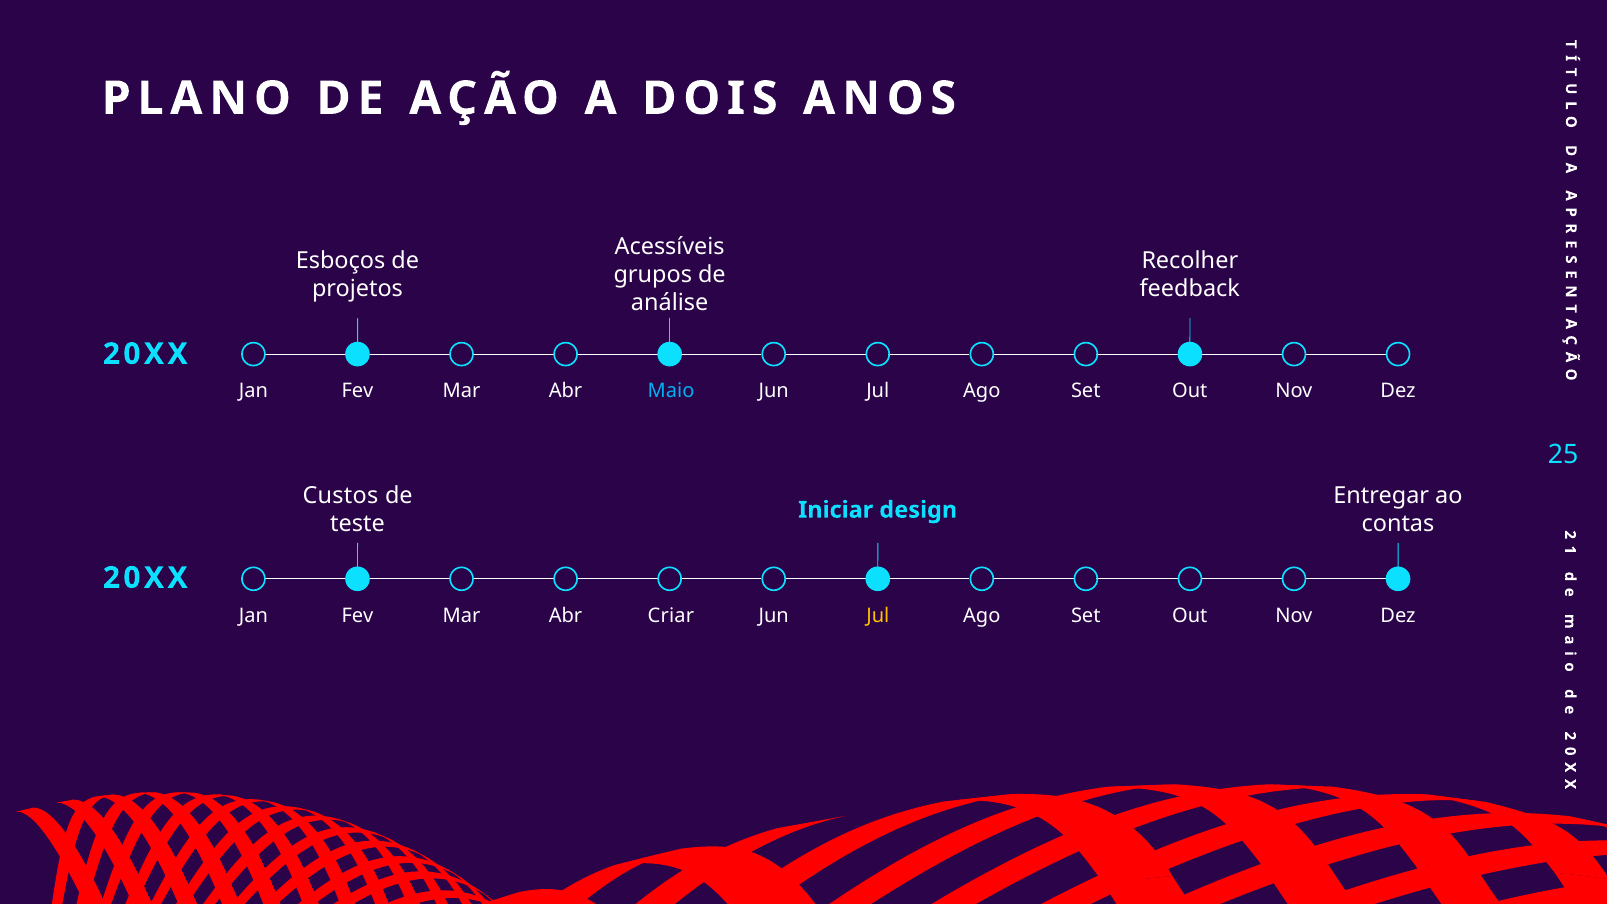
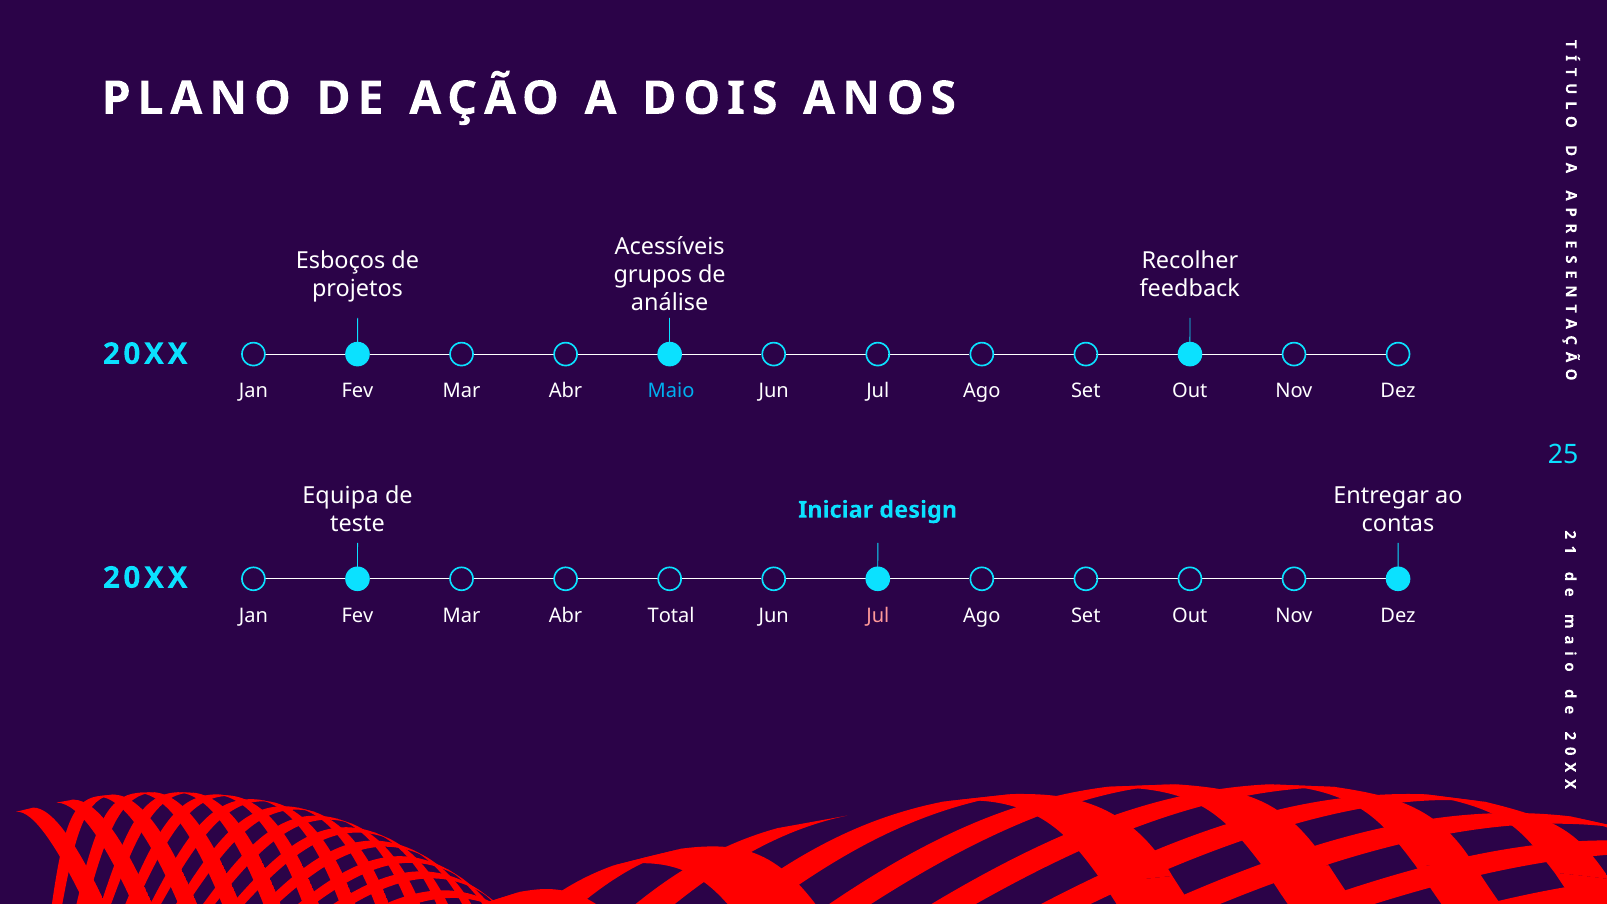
Custos: Custos -> Equipa
Criar: Criar -> Total
Jul at (878, 615) colour: yellow -> pink
